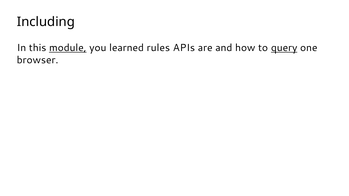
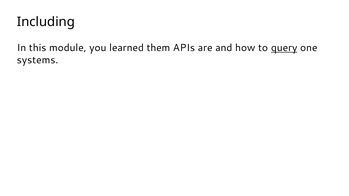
module underline: present -> none
rules: rules -> them
browser: browser -> systems
